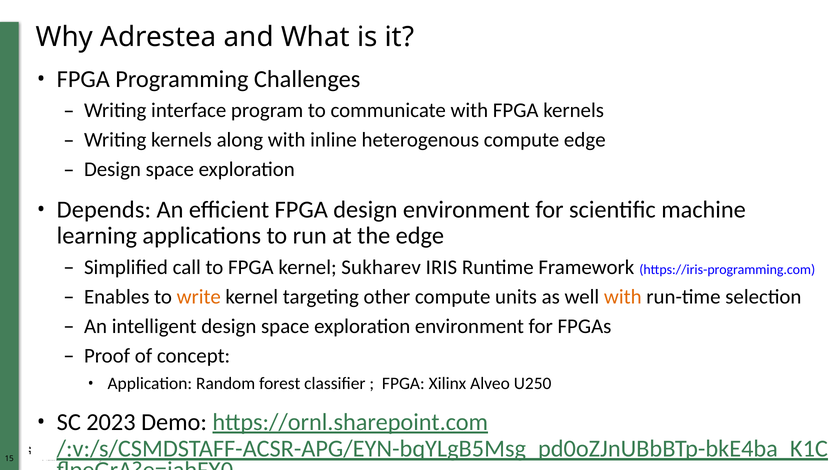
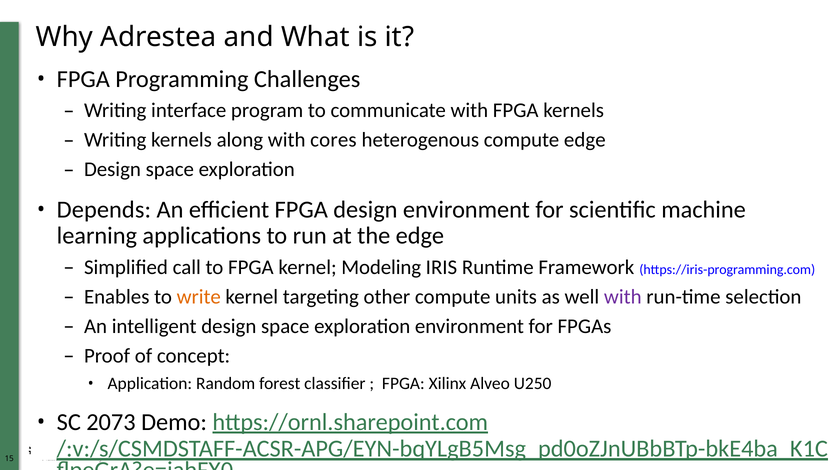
inline: inline -> cores
Sukharev: Sukharev -> Modeling
with at (623, 297) colour: orange -> purple
2023: 2023 -> 2073
